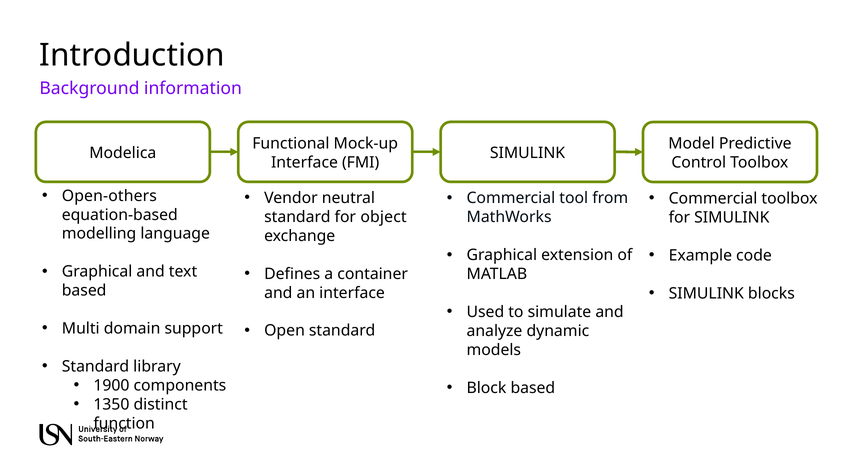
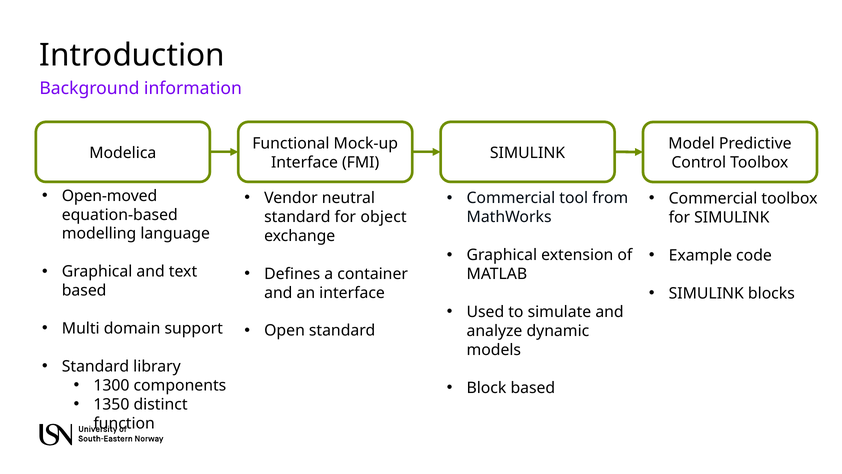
Open-others: Open-others -> Open-moved
1900: 1900 -> 1300
